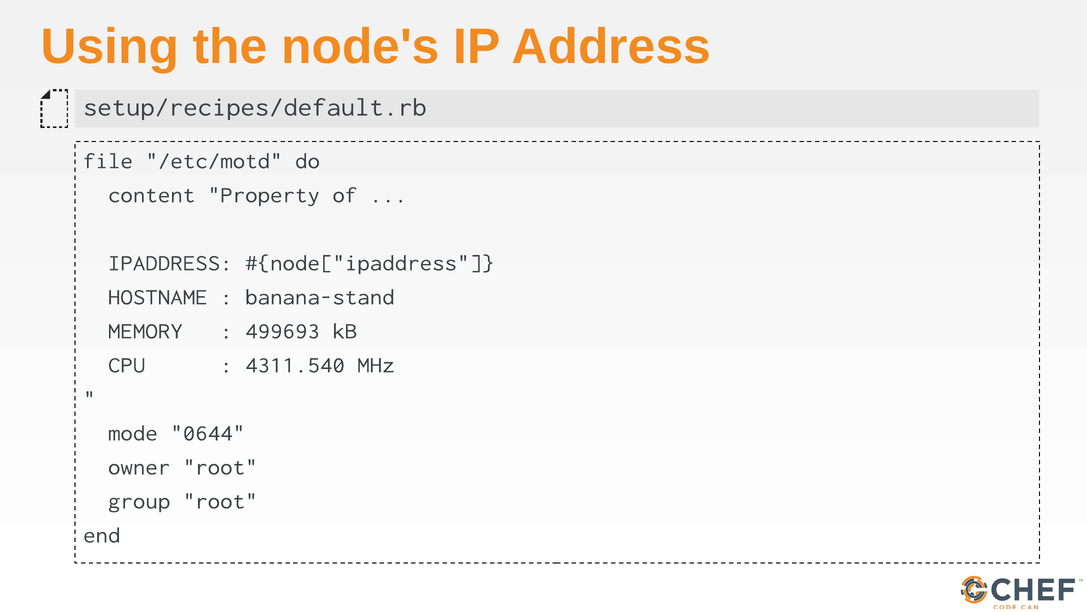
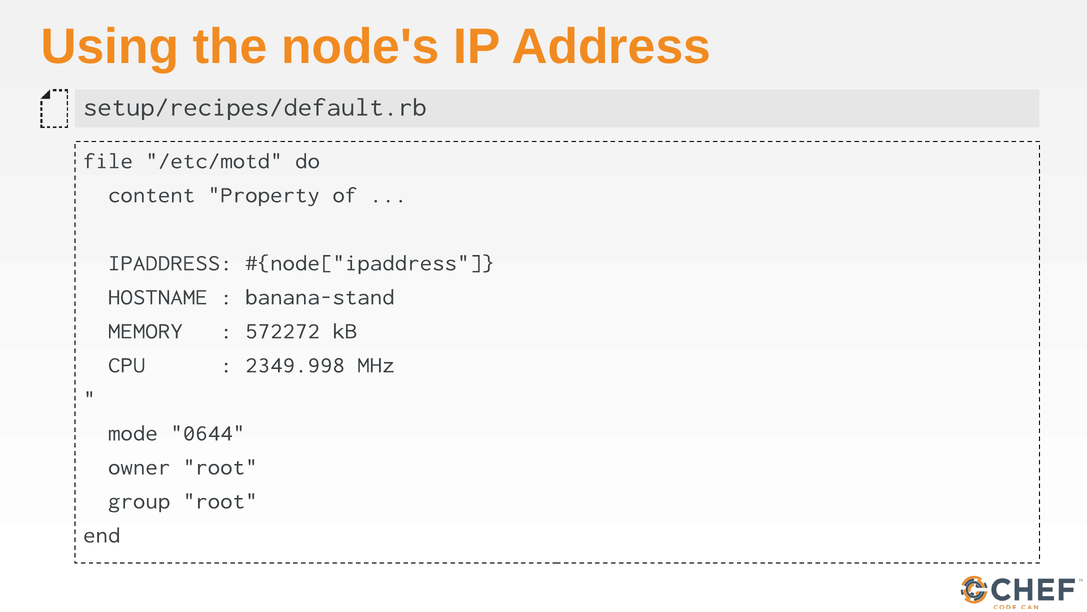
499693: 499693 -> 572272
4311.540: 4311.540 -> 2349.998
